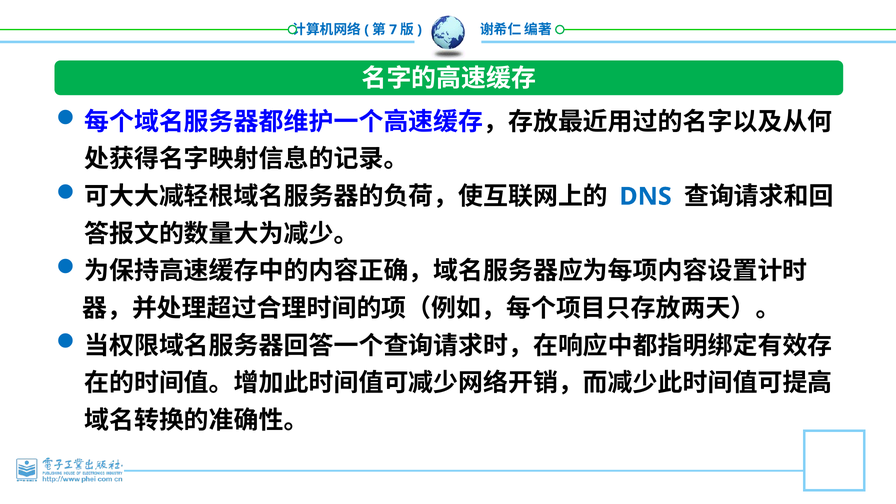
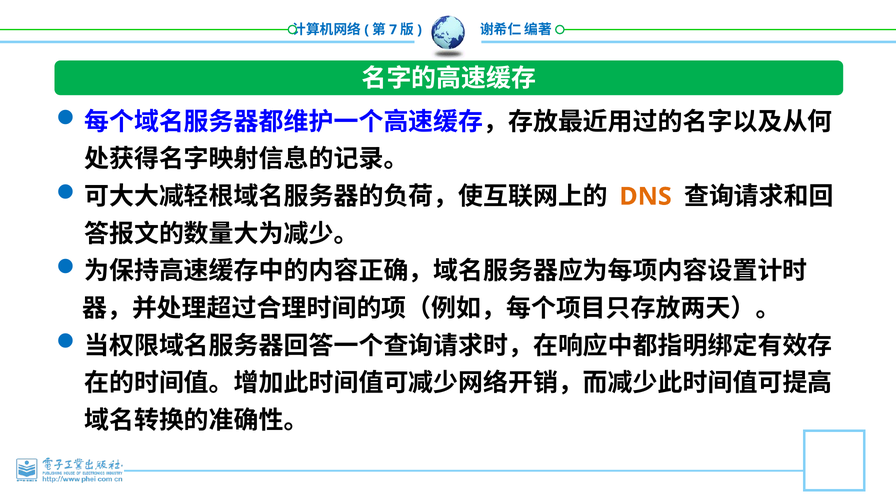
DNS colour: blue -> orange
